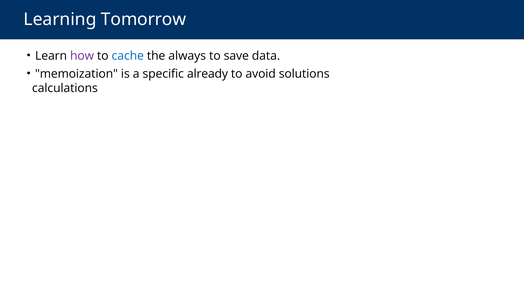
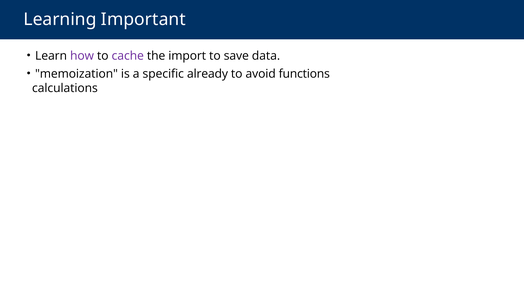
Tomorrow: Tomorrow -> Important
cache colour: blue -> purple
always: always -> import
solutions: solutions -> functions
